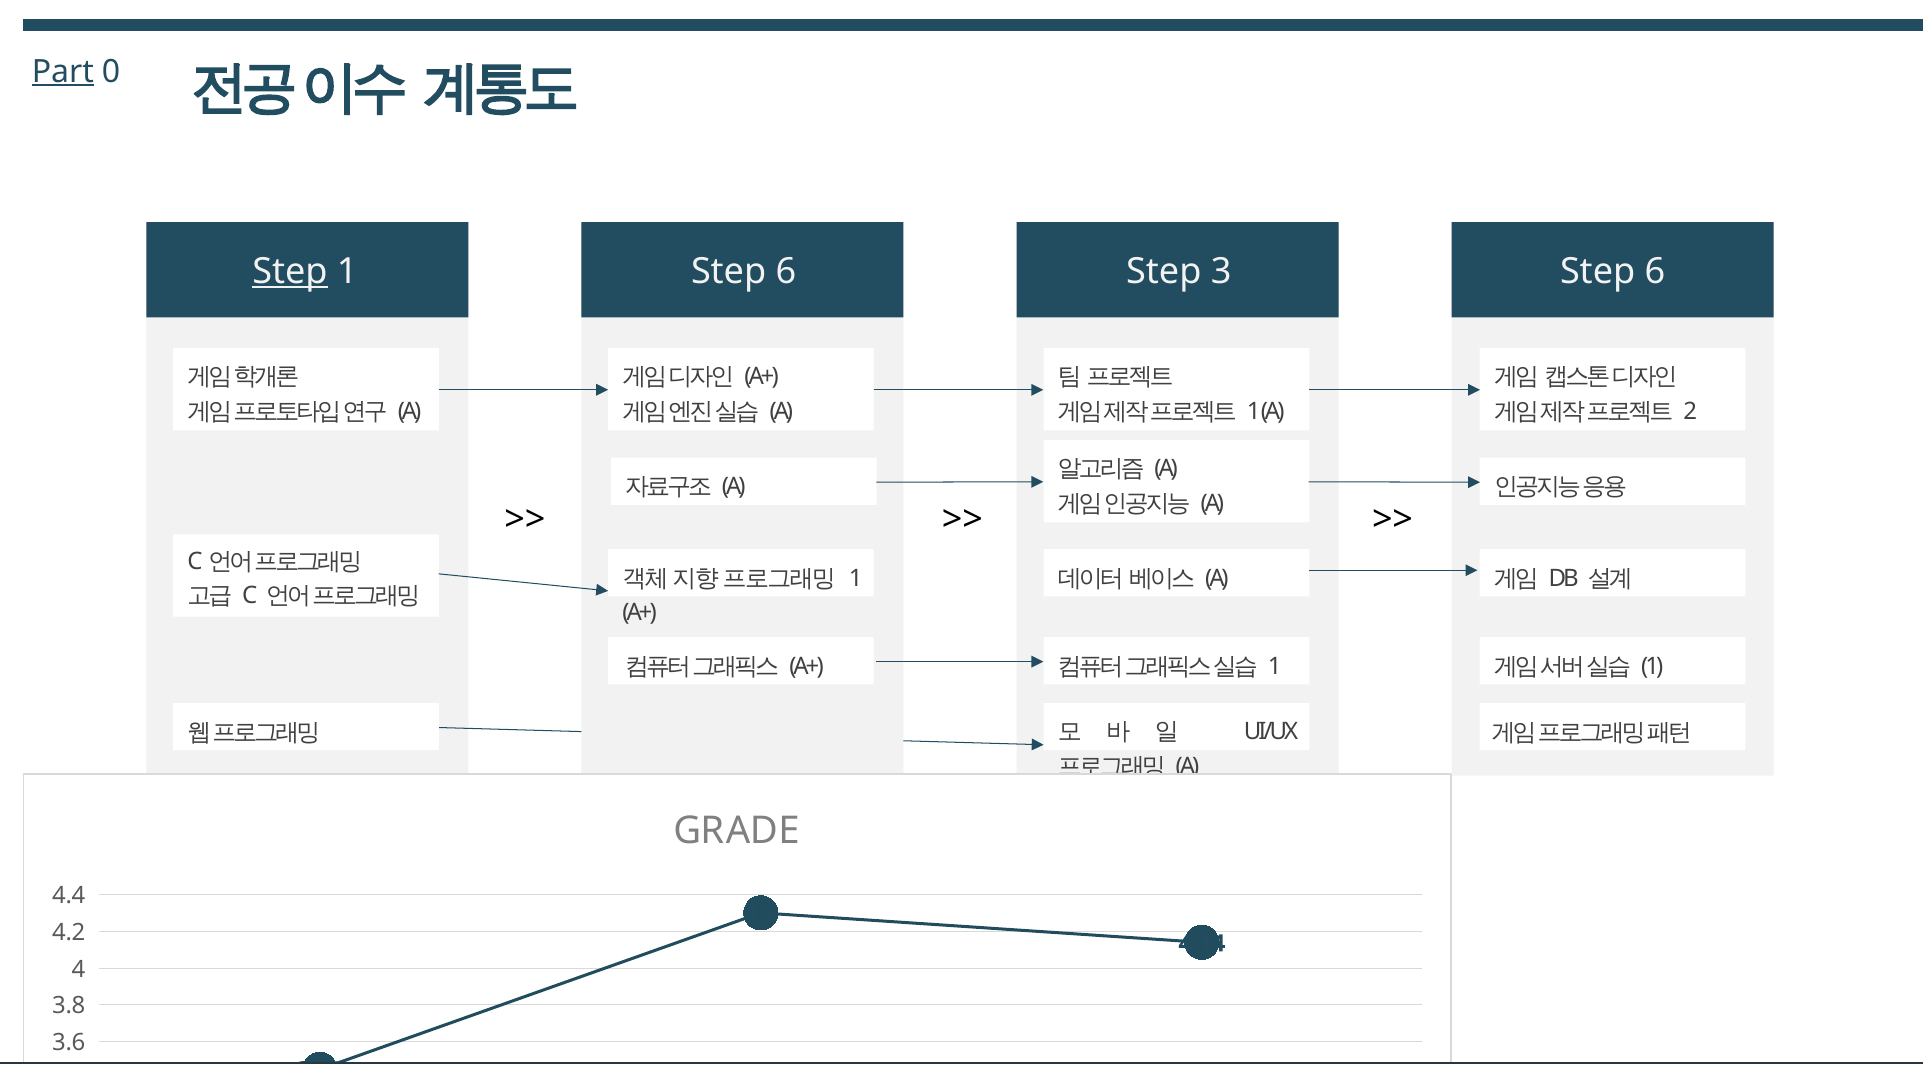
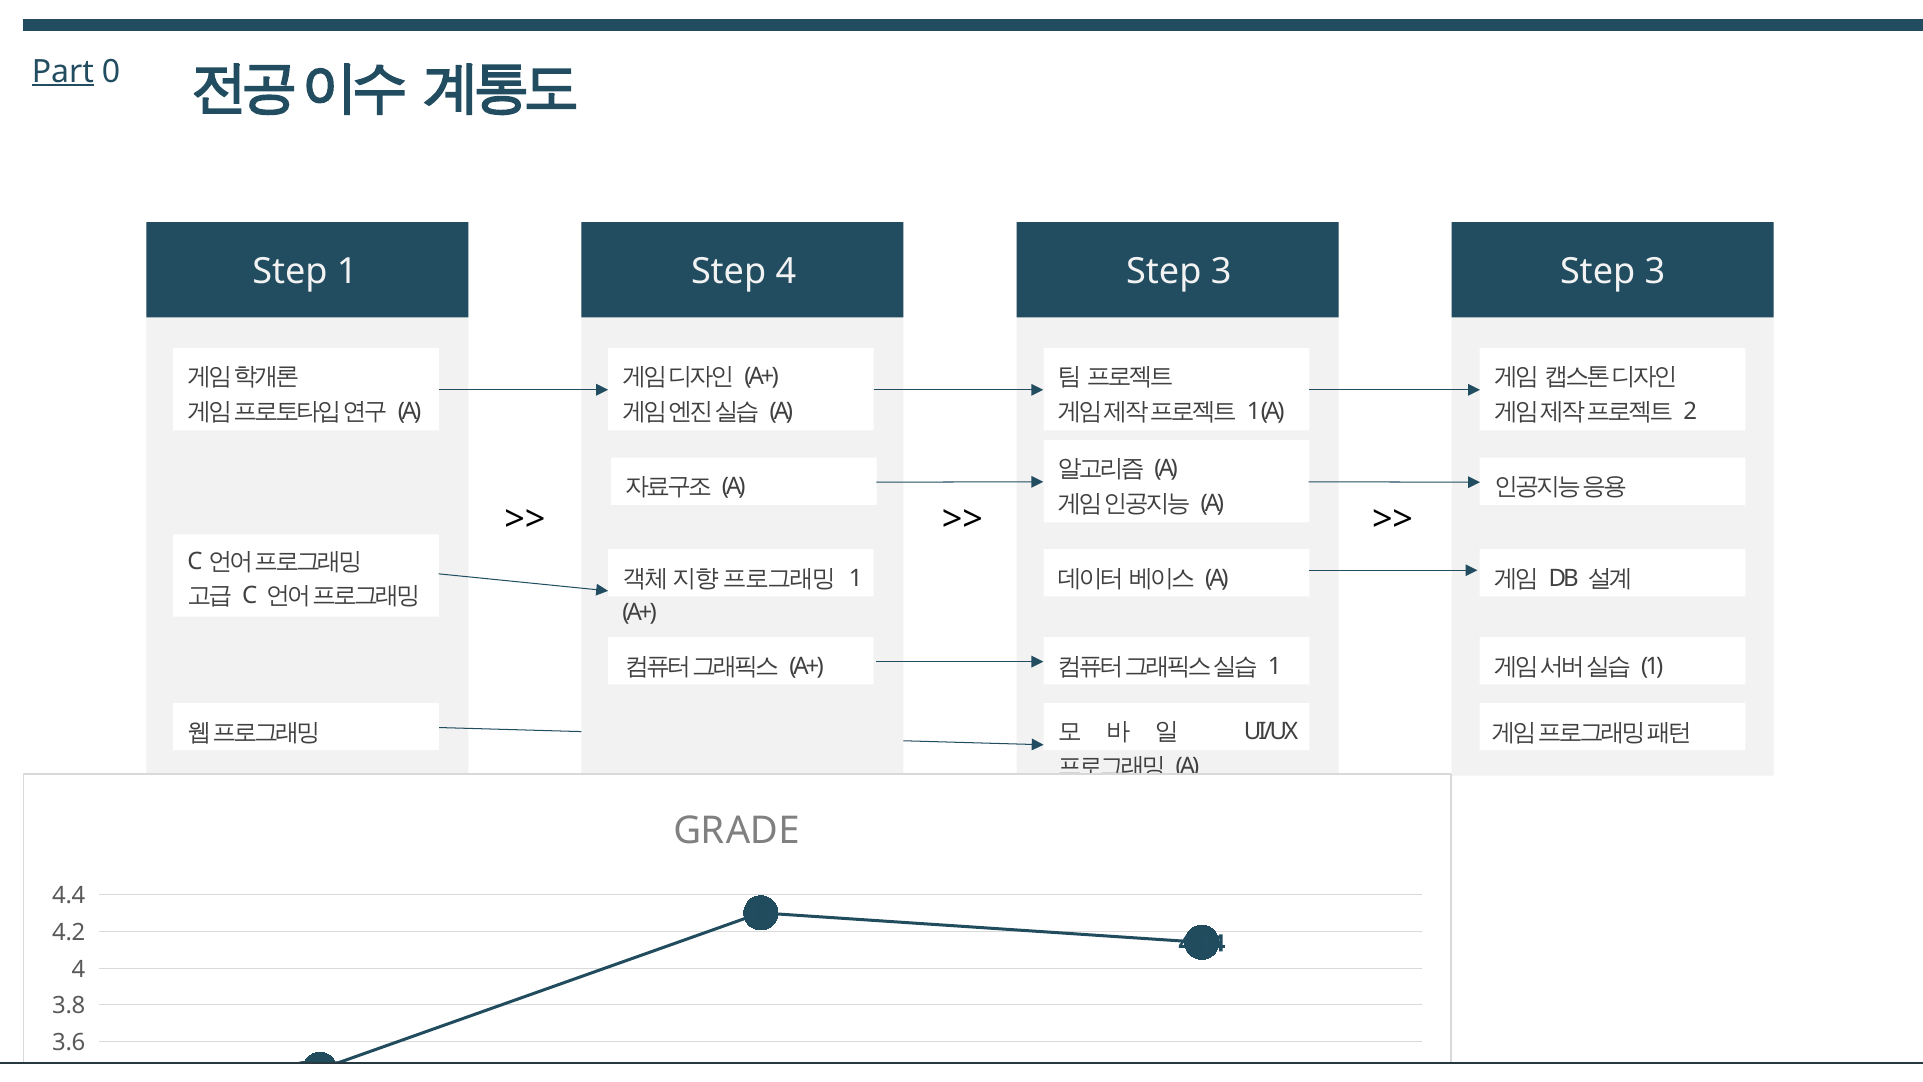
Step at (290, 271) underline: present -> none
1 Step 6: 6 -> 4
3 Step 6: 6 -> 3
